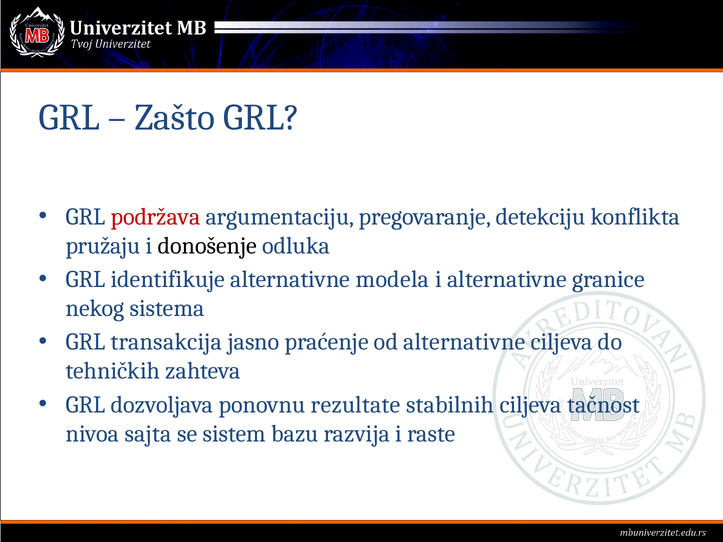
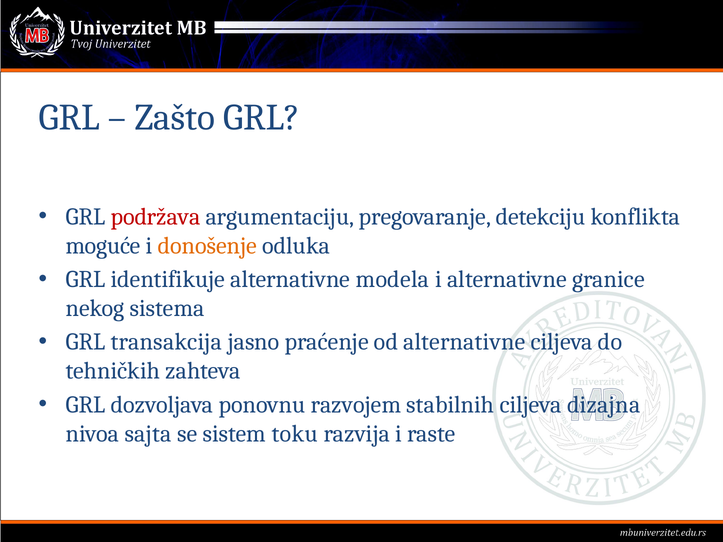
pružaju: pružaju -> moguće
donošenje colour: black -> orange
rezultate: rezultate -> razvojem
tačnost: tačnost -> dizajna
bazu: bazu -> toku
